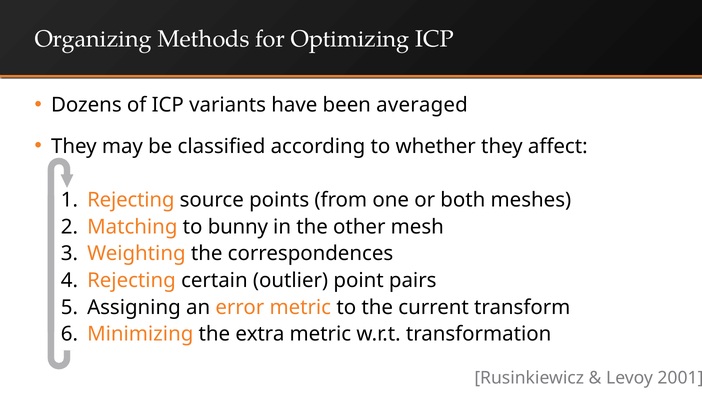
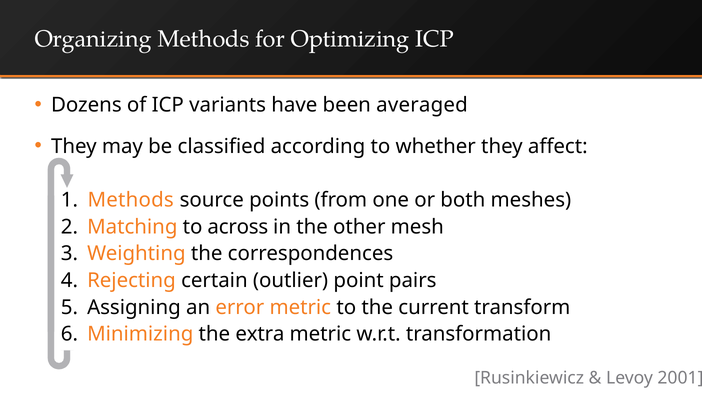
Rejecting at (131, 200): Rejecting -> Methods
bunny: bunny -> across
